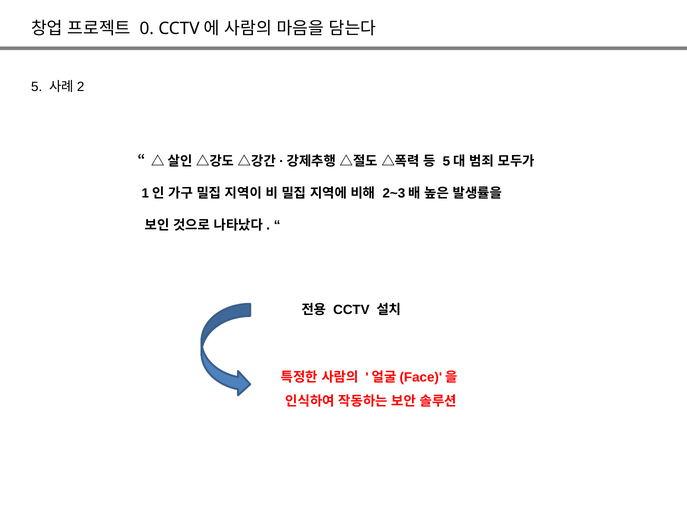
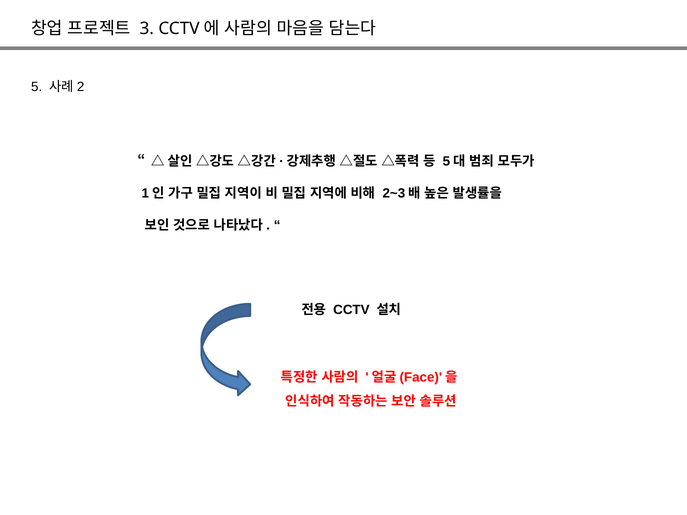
0: 0 -> 3
